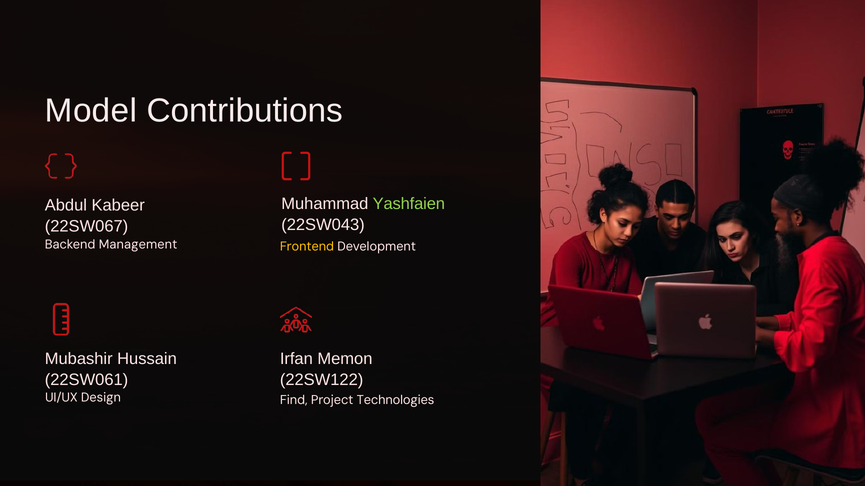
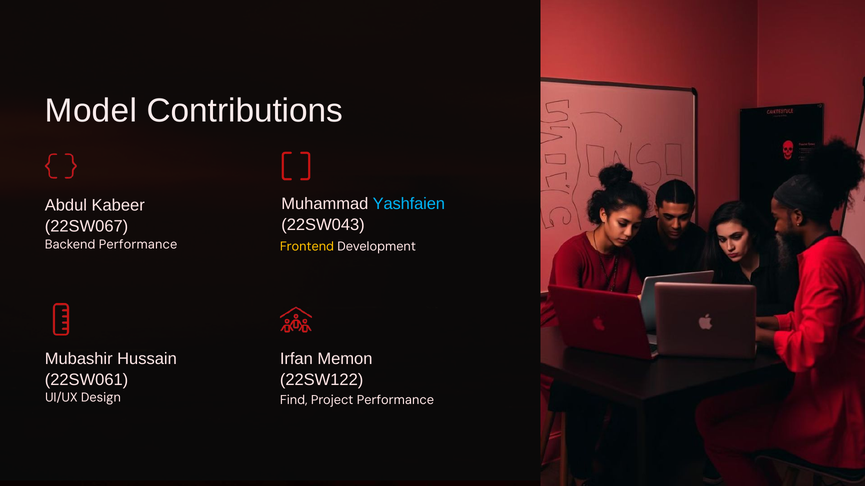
Yashfaien colour: light green -> light blue
Backend Management: Management -> Performance
Project Technologies: Technologies -> Performance
